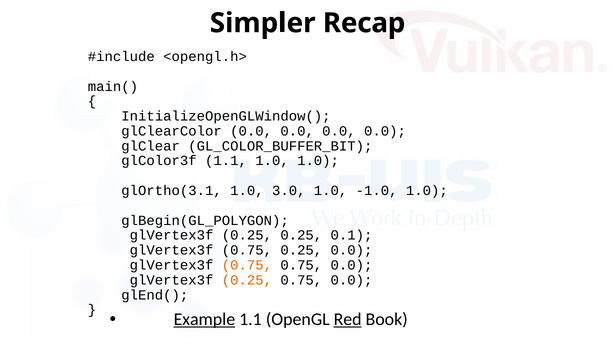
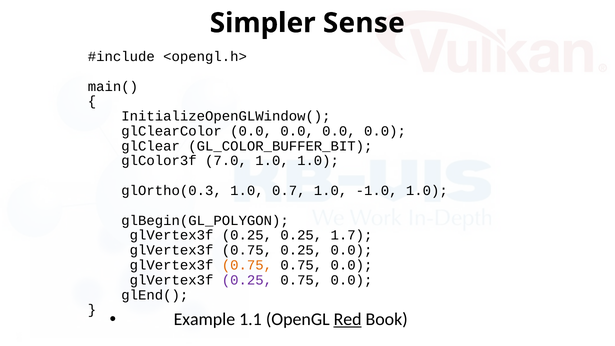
Recap: Recap -> Sense
glColor3f 1.1: 1.1 -> 7.0
glOrtho(3.1: glOrtho(3.1 -> glOrtho(0.3
3.0: 3.0 -> 0.7
0.1: 0.1 -> 1.7
0.25 at (247, 280) colour: orange -> purple
Example underline: present -> none
